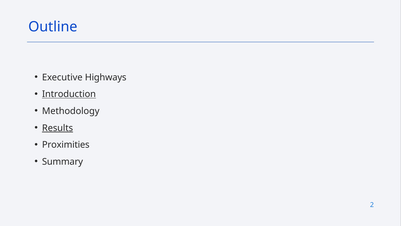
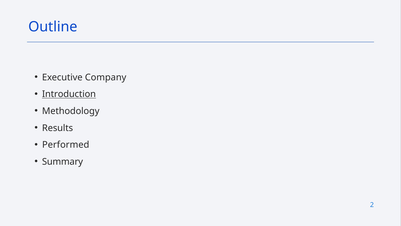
Highways: Highways -> Company
Results underline: present -> none
Proximities: Proximities -> Performed
